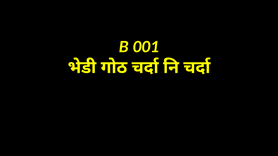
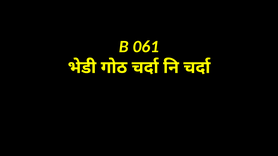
001: 001 -> 061
